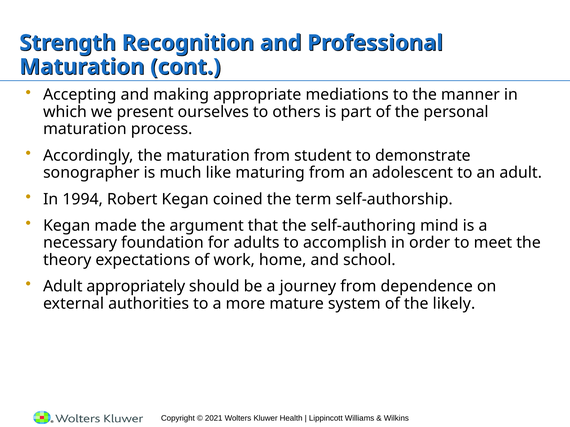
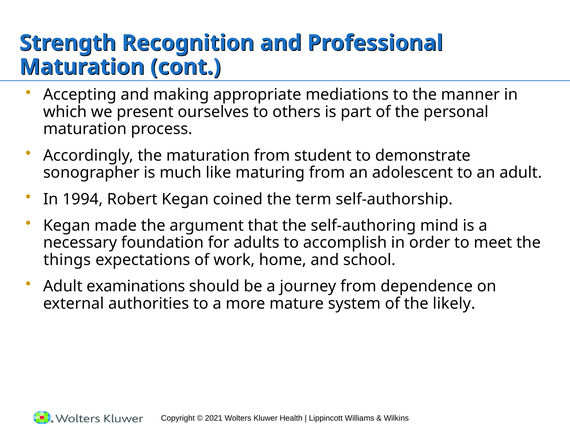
theory: theory -> things
appropriately: appropriately -> examinations
